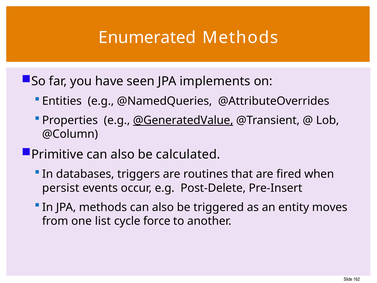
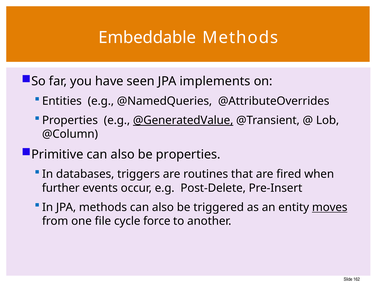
Enumerated: Enumerated -> Embeddable
be calculated: calculated -> properties
persist: persist -> further
moves underline: none -> present
list: list -> file
